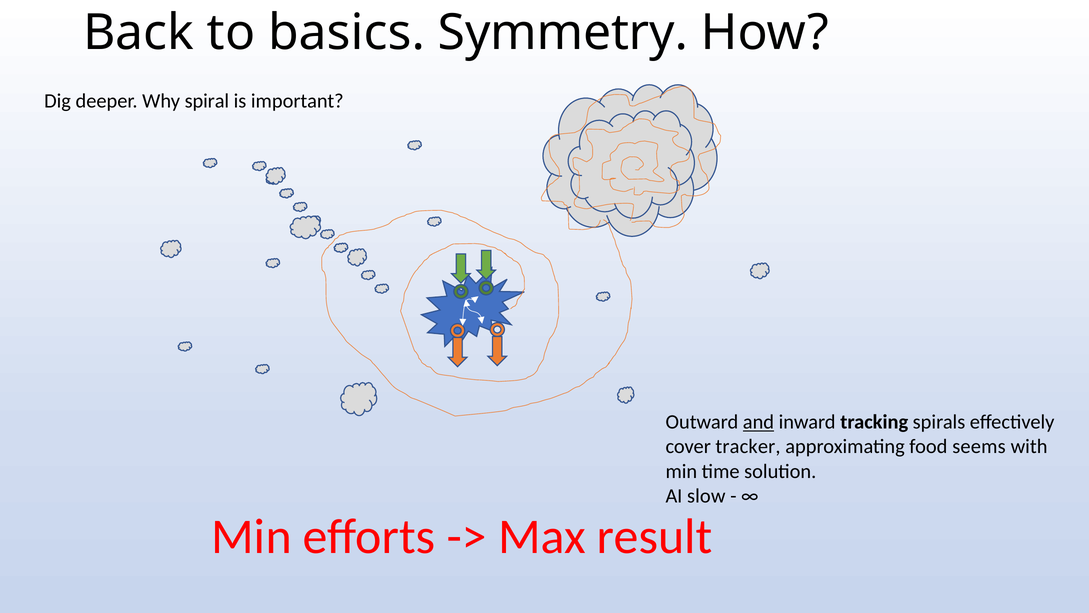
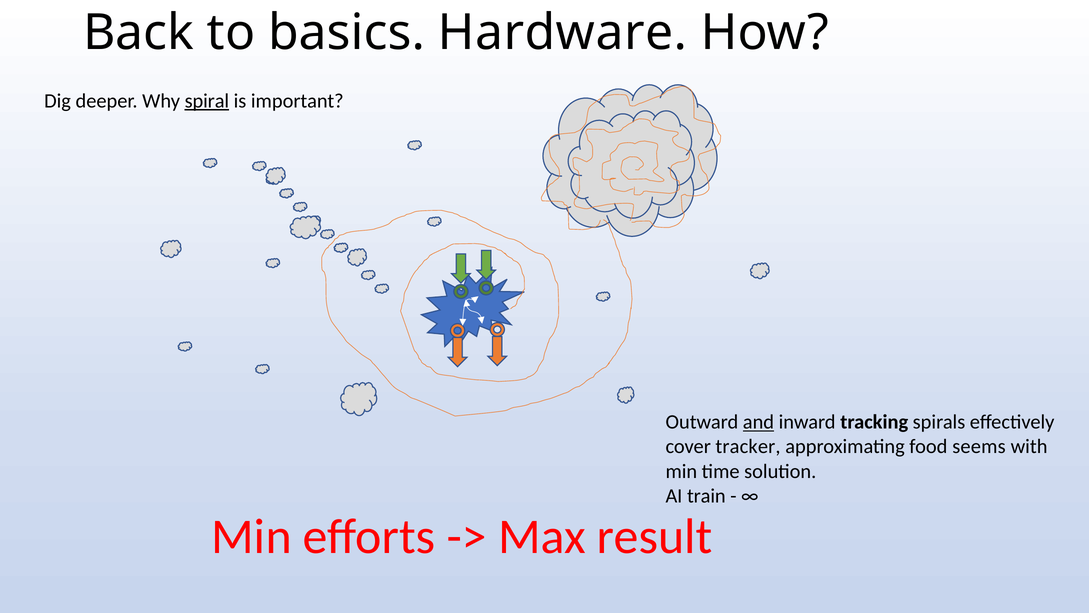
Symmetry: Symmetry -> Hardware
spiral underline: none -> present
slow: slow -> train
